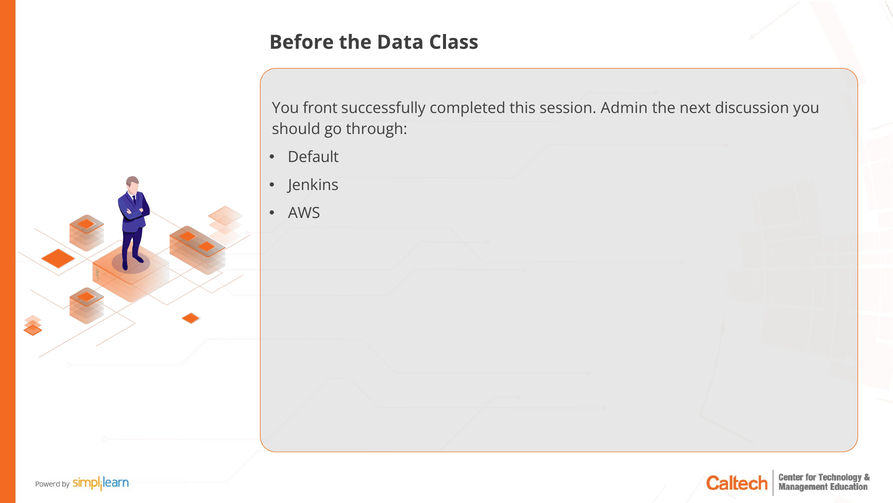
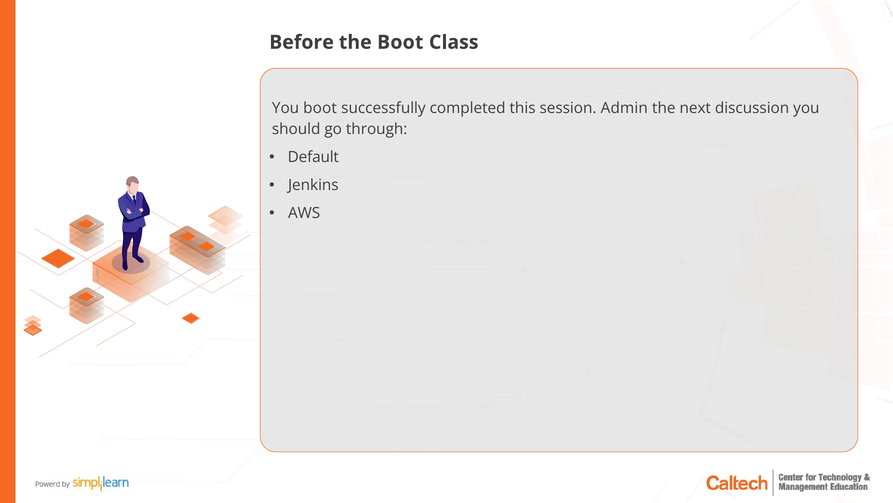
the Data: Data -> Boot
You front: front -> boot
